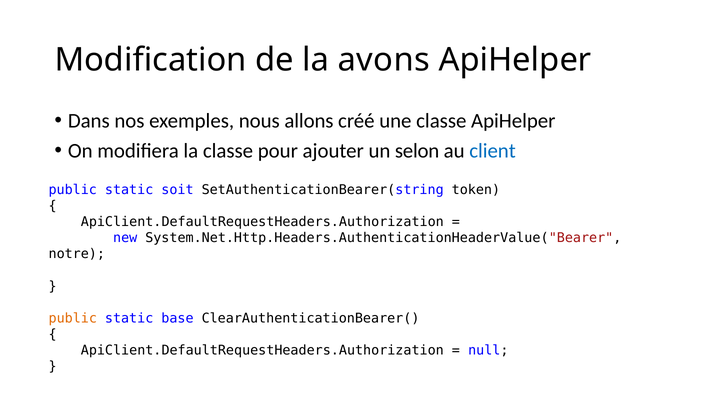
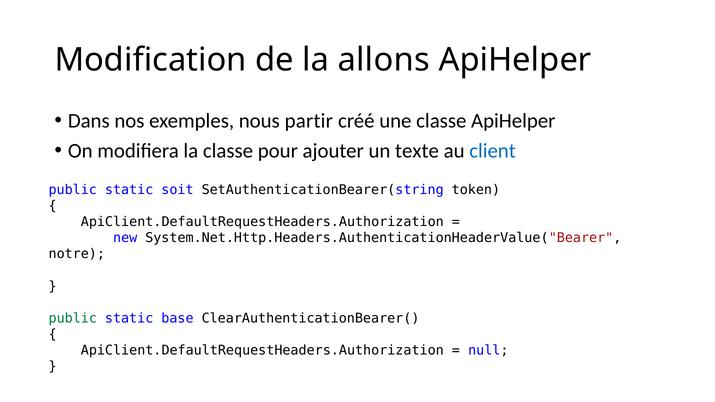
avons: avons -> allons
allons: allons -> partir
selon: selon -> texte
public at (73, 318) colour: orange -> green
